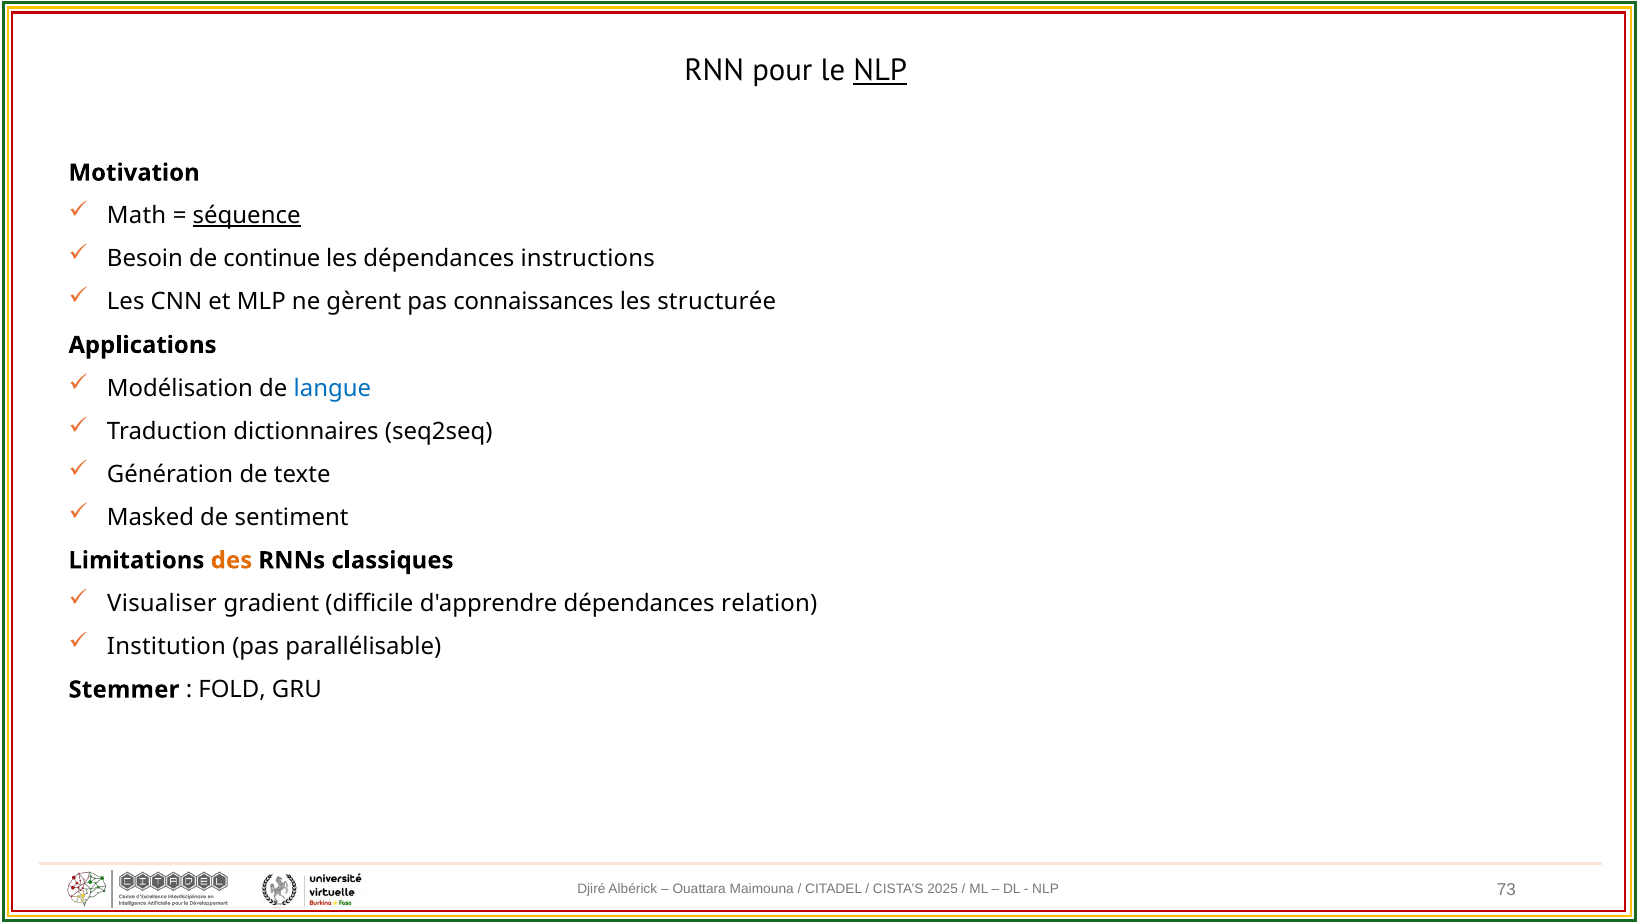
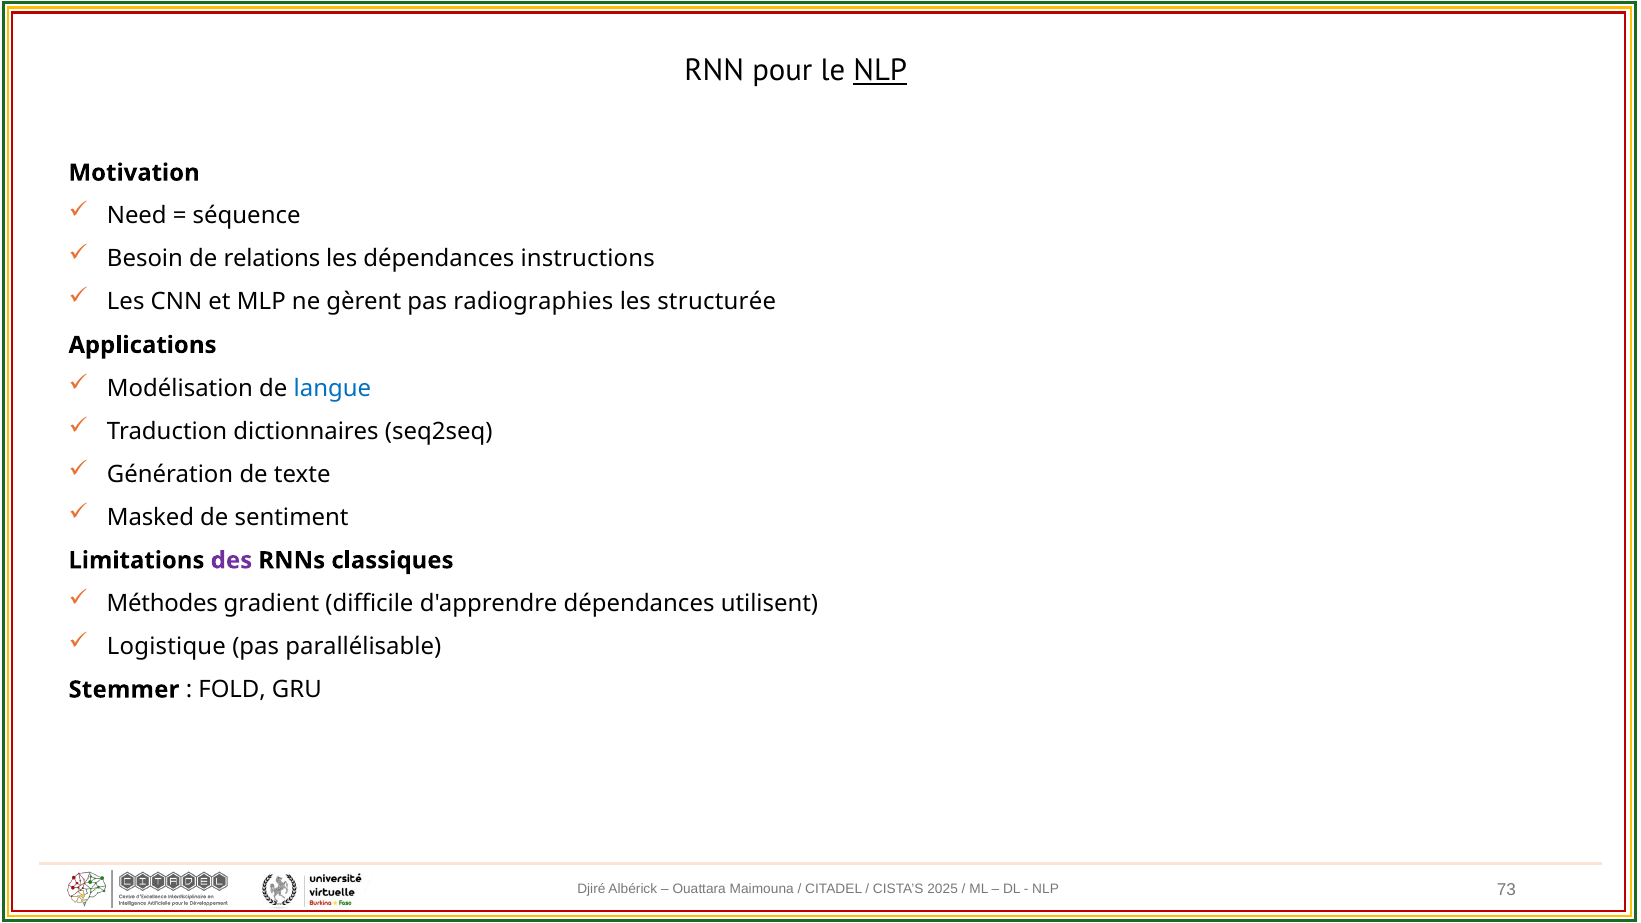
Math: Math -> Need
séquence underline: present -> none
continue: continue -> relations
connaissances: connaissances -> radiographies
des colour: orange -> purple
Visualiser: Visualiser -> Méthodes
relation: relation -> utilisent
Institution: Institution -> Logistique
